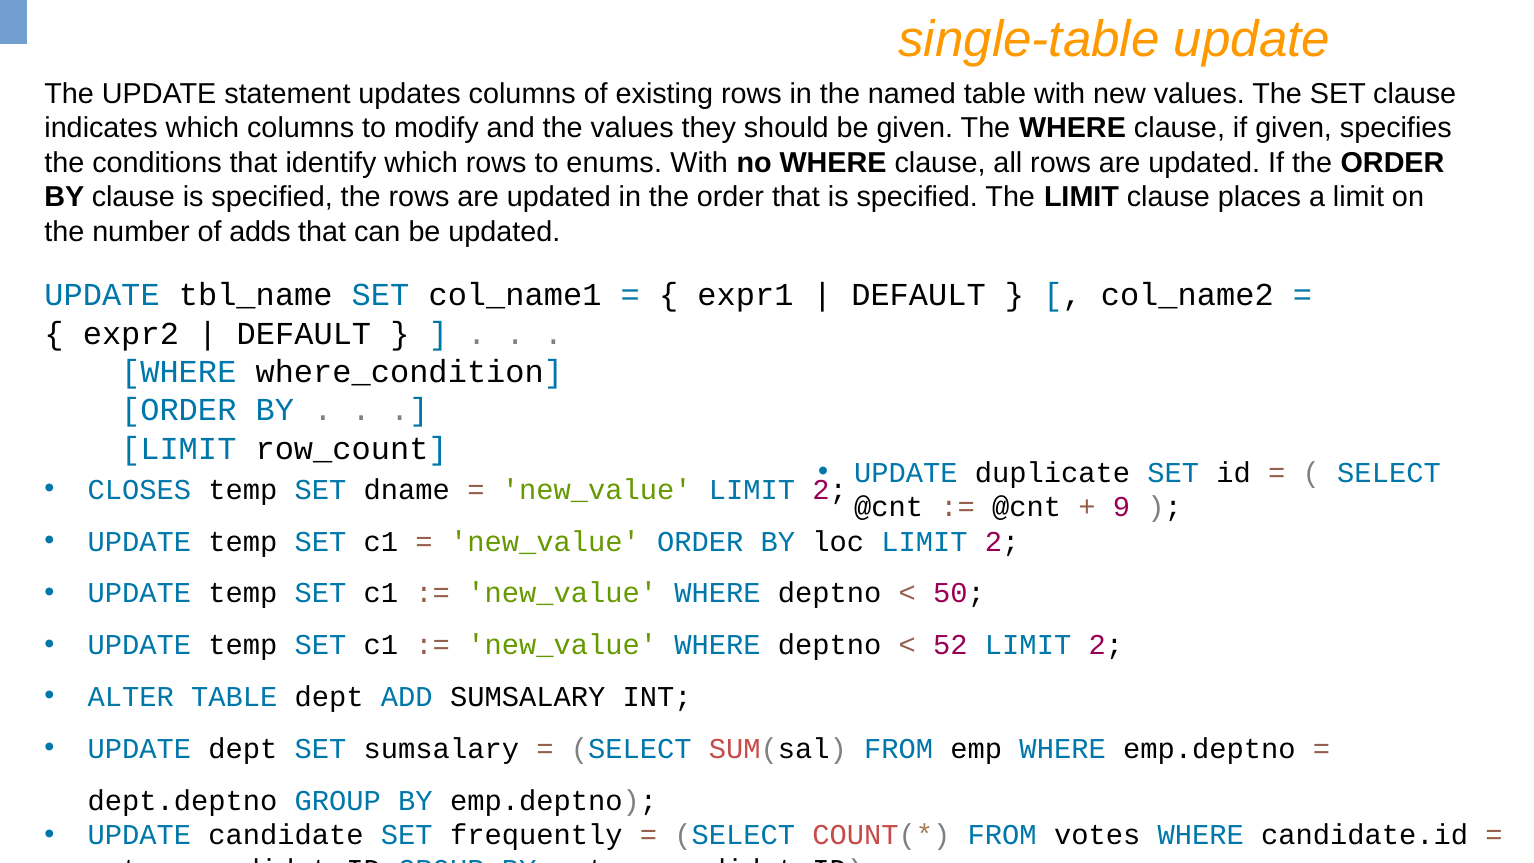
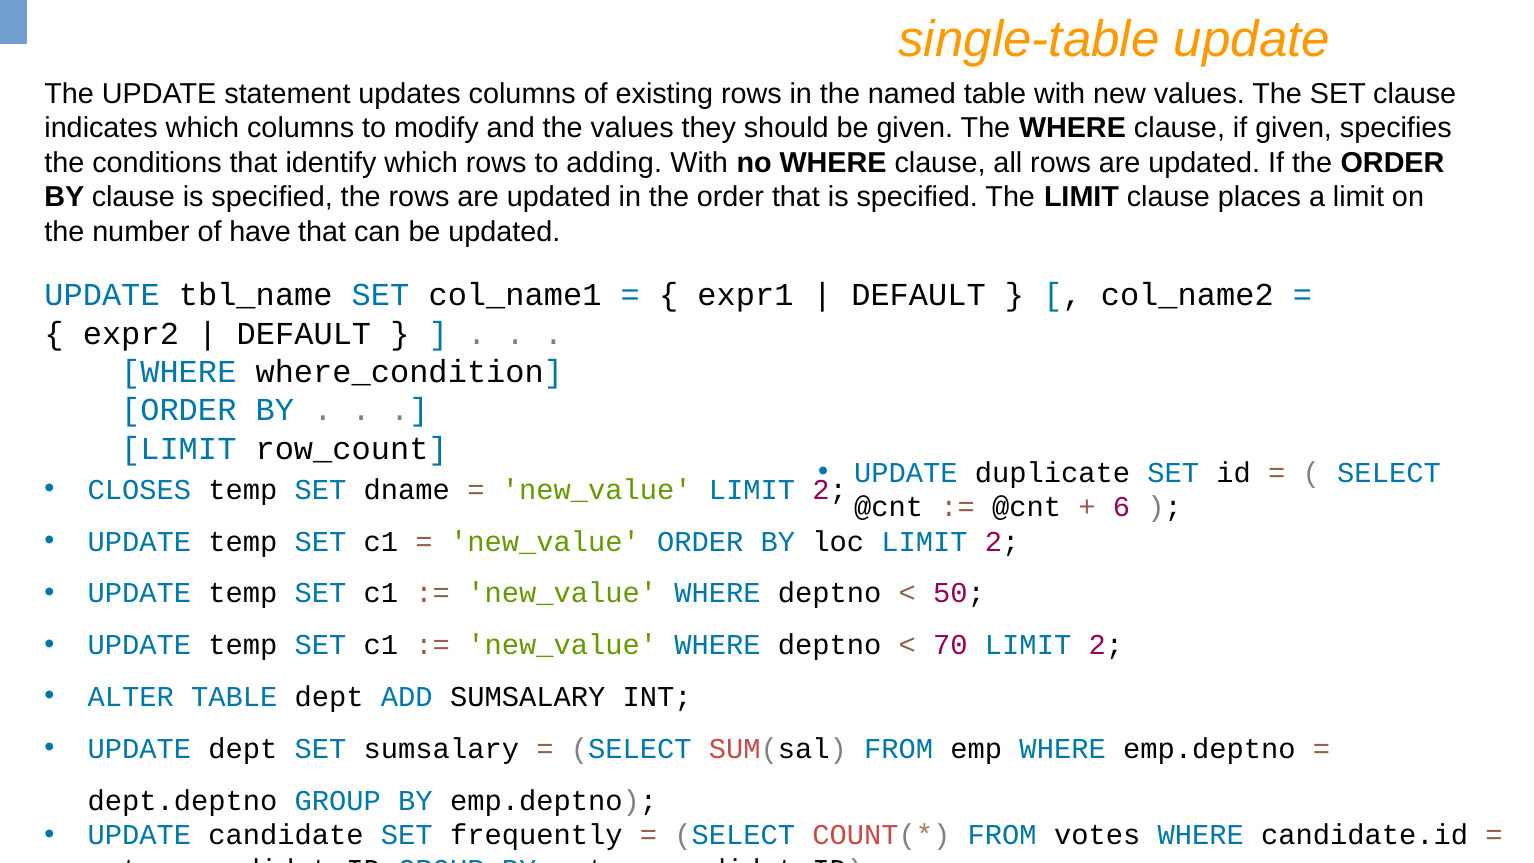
enums: enums -> adding
adds: adds -> have
9: 9 -> 6
52: 52 -> 70
